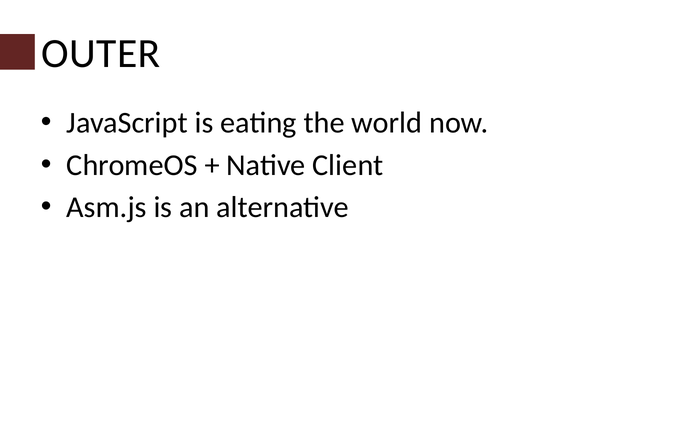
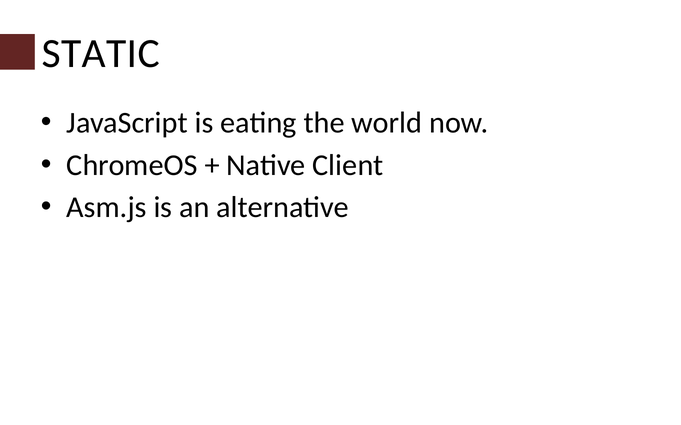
OUTER: OUTER -> STATIC
